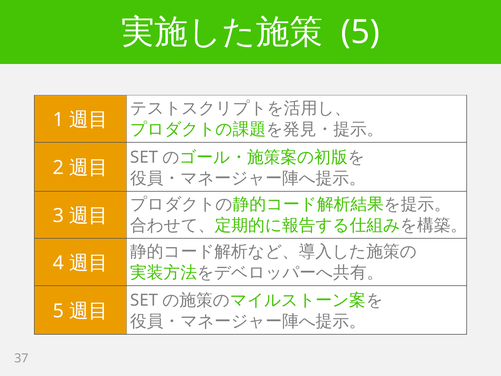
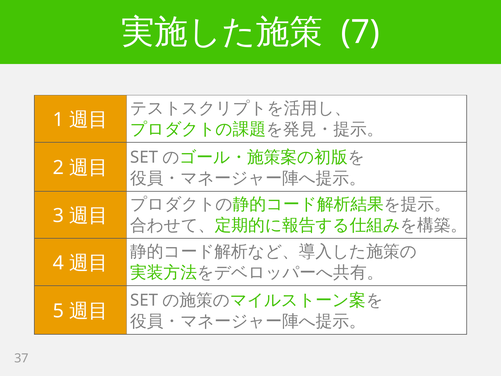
5 at (360, 32): 5 -> 7
